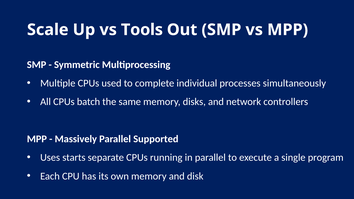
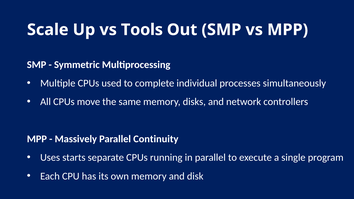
batch: batch -> move
Supported: Supported -> Continuity
